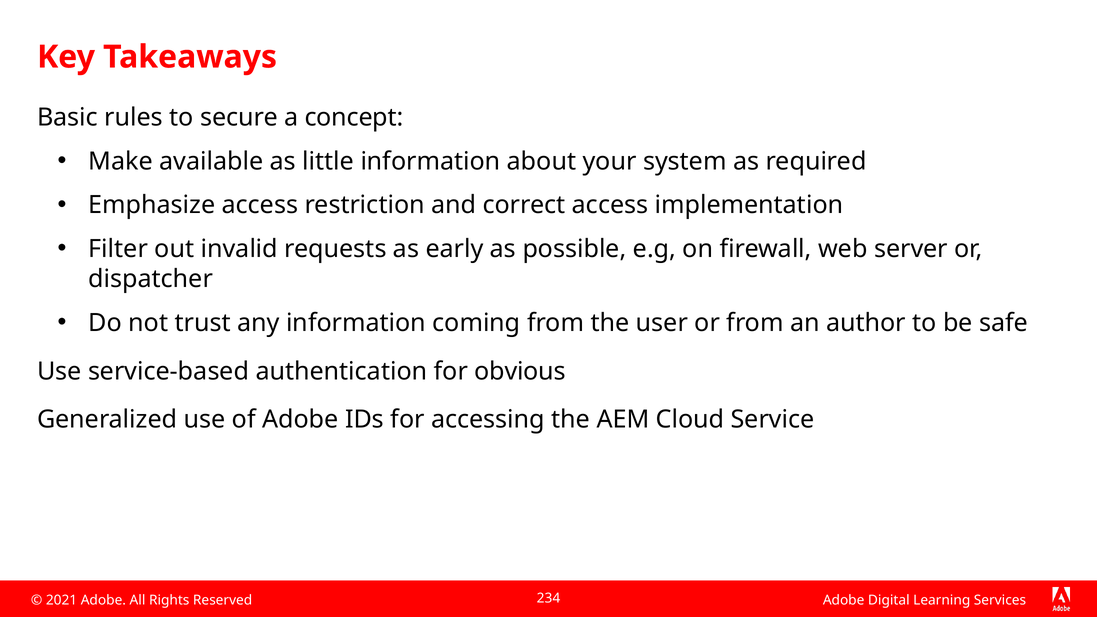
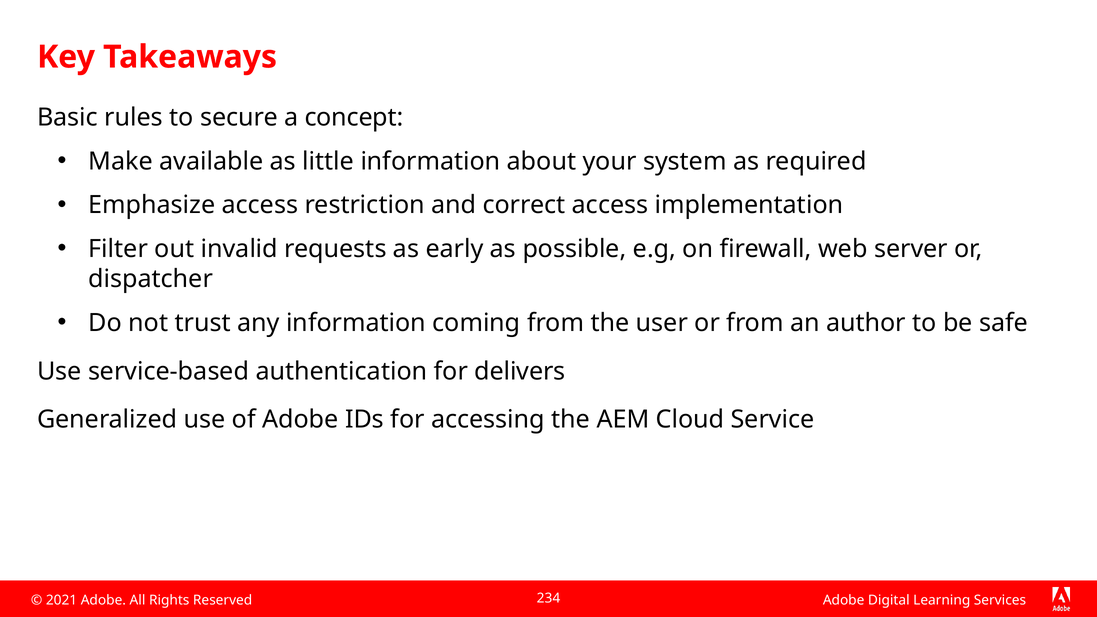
obvious: obvious -> delivers
